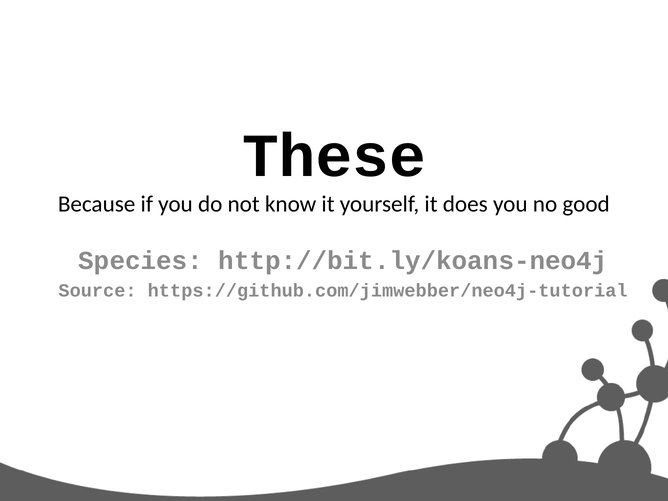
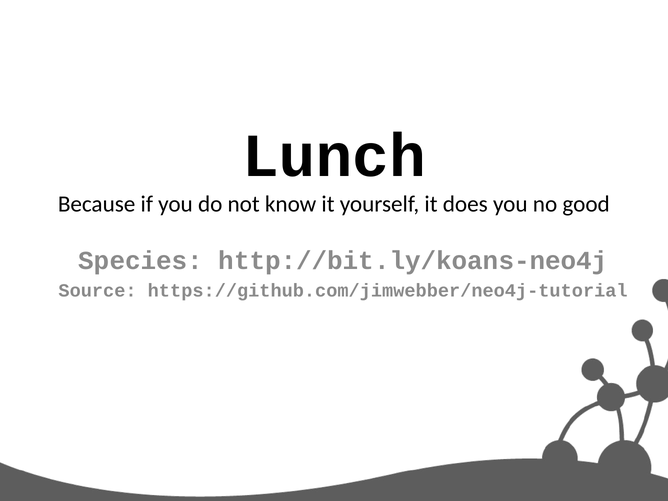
These: These -> Lunch
